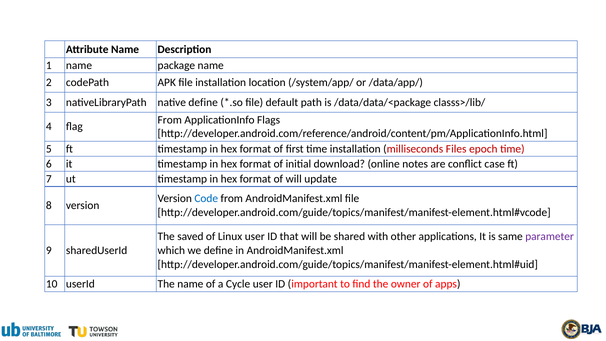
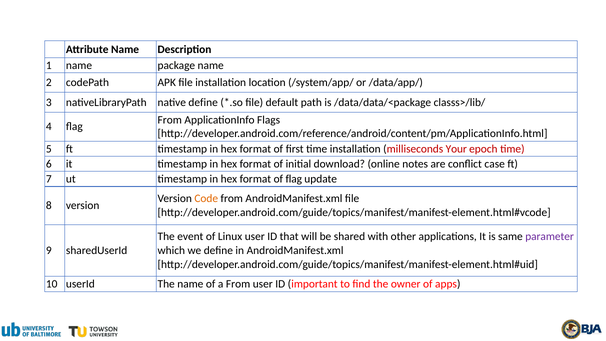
Files: Files -> Your
of will: will -> flag
Code colour: blue -> orange
saved: saved -> event
a Cycle: Cycle -> From
